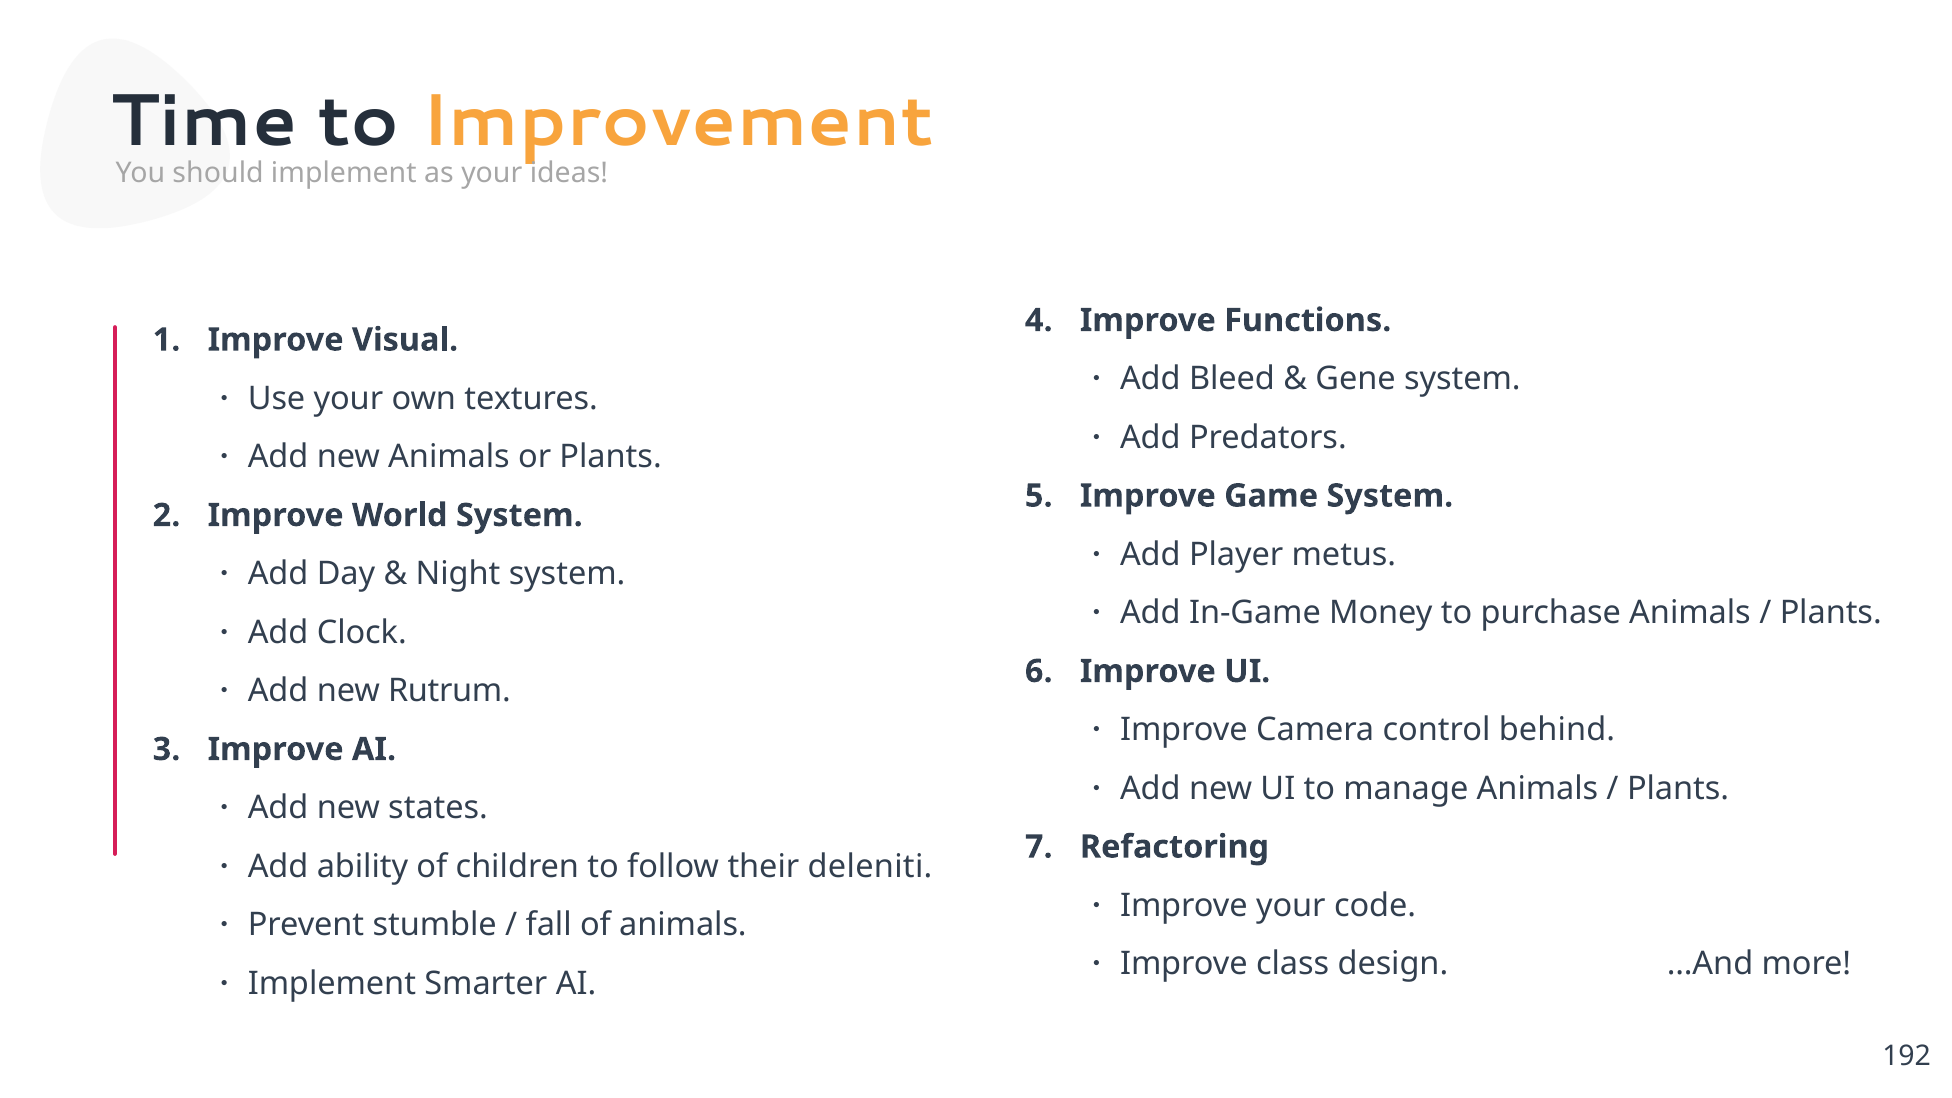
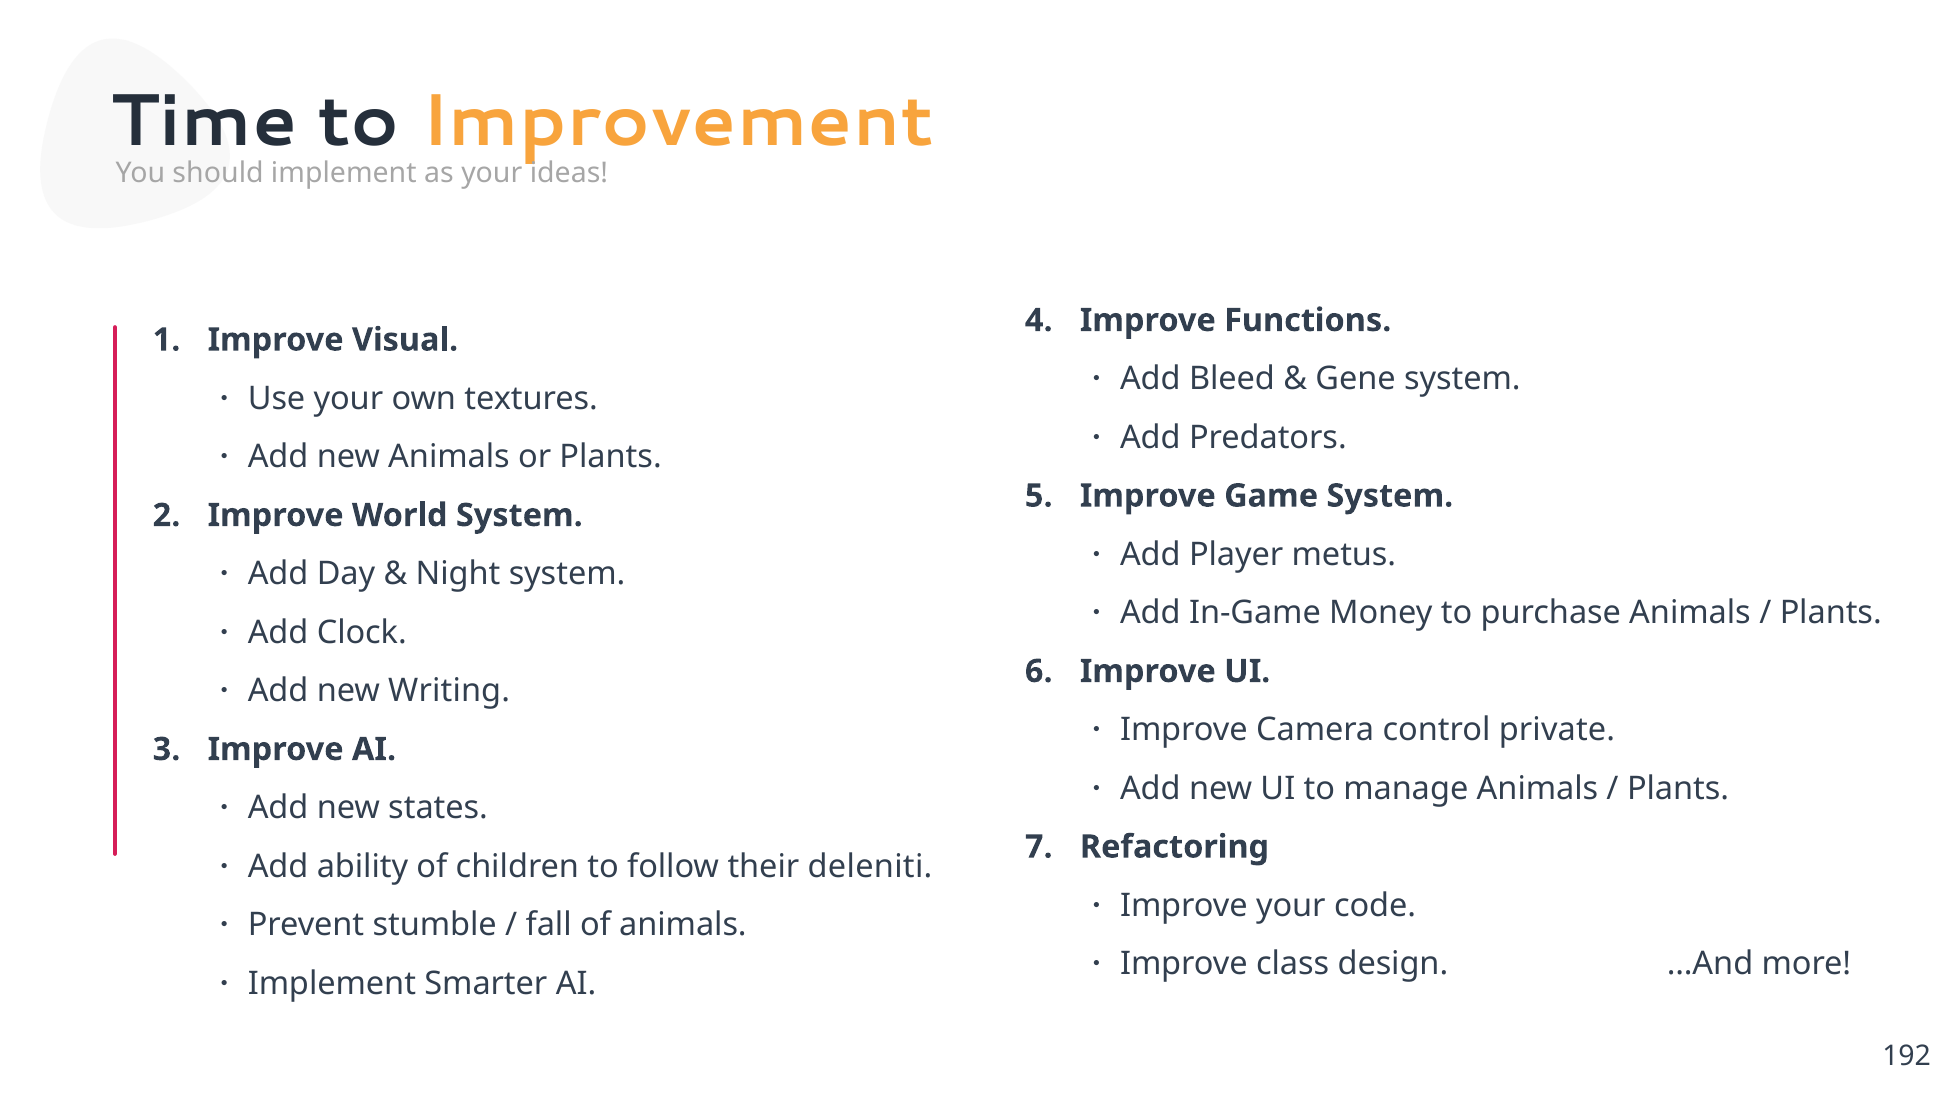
Rutrum: Rutrum -> Writing
behind: behind -> private
